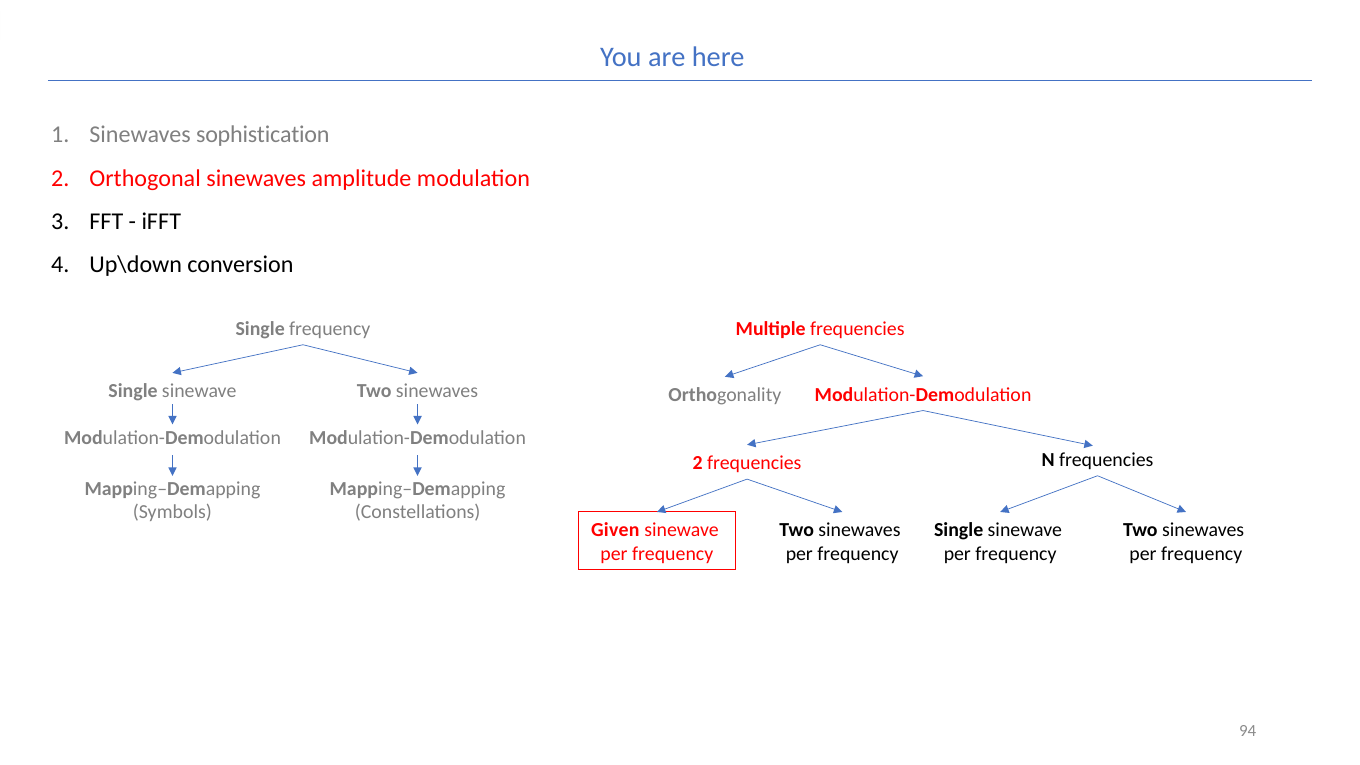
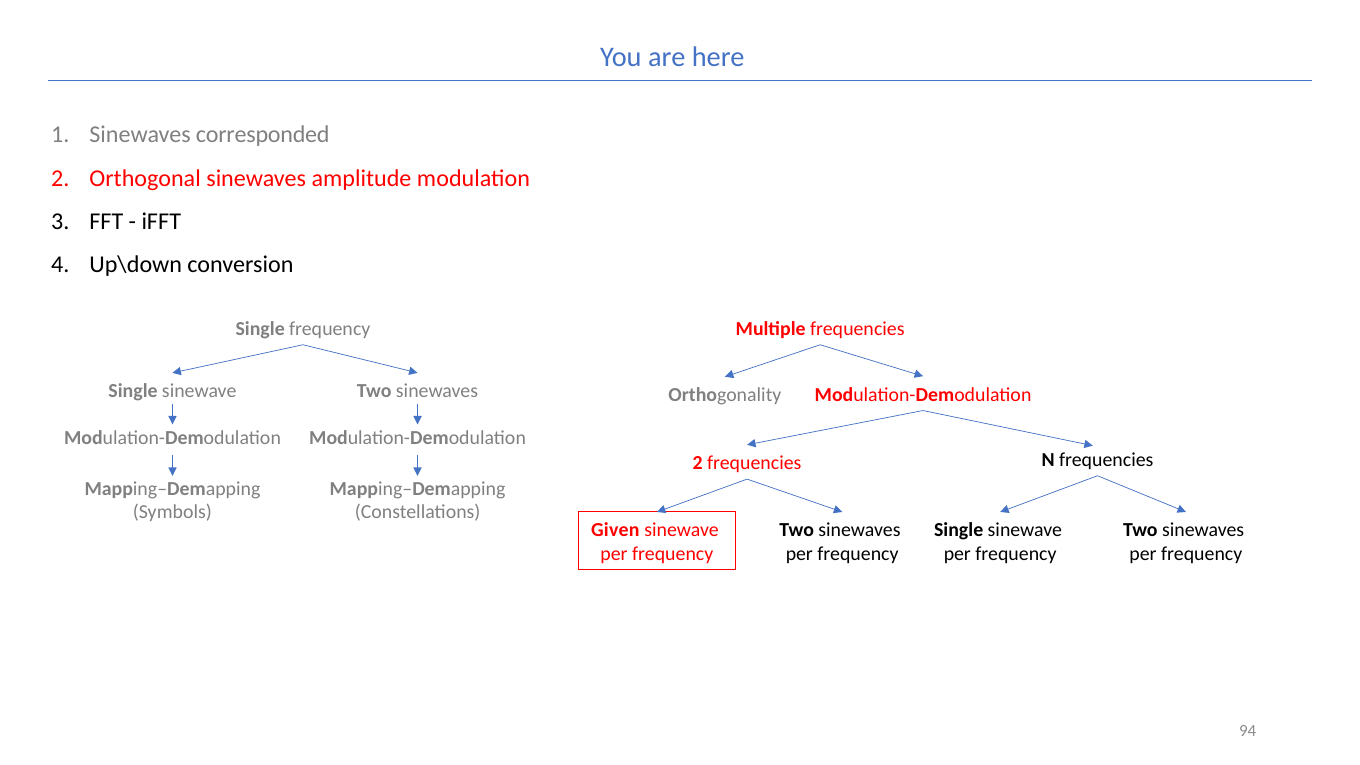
sophistication: sophistication -> corresponded
